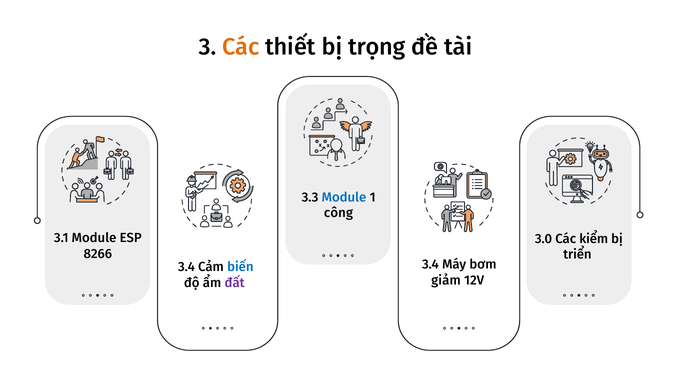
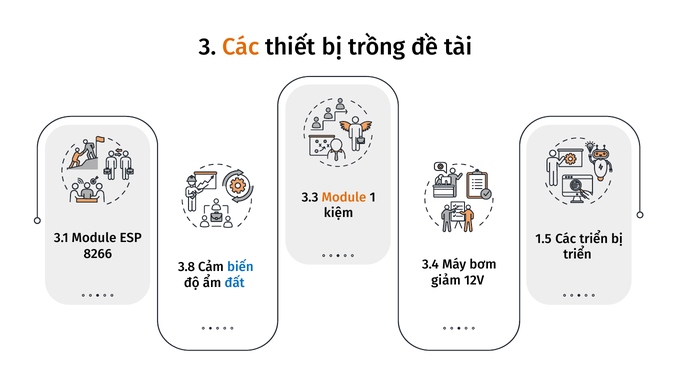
trọng: trọng -> trồng
Module at (344, 197) colour: blue -> orange
công: công -> kiệm
3.0: 3.0 -> 1.5
Các kiểm: kiểm -> triển
3.4 at (187, 267): 3.4 -> 3.8
đất colour: purple -> blue
